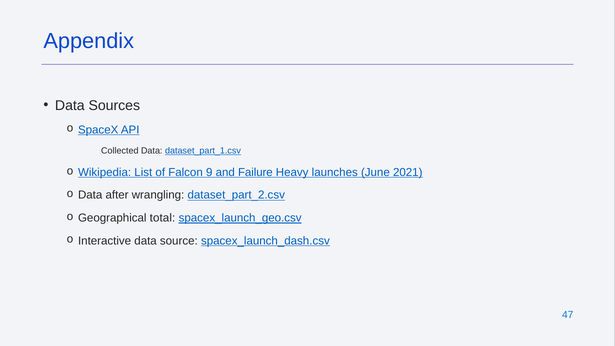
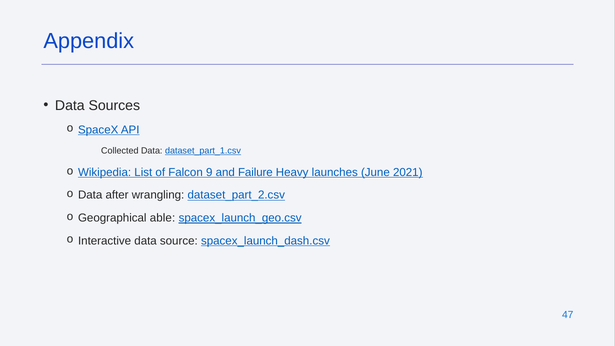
total: total -> able
